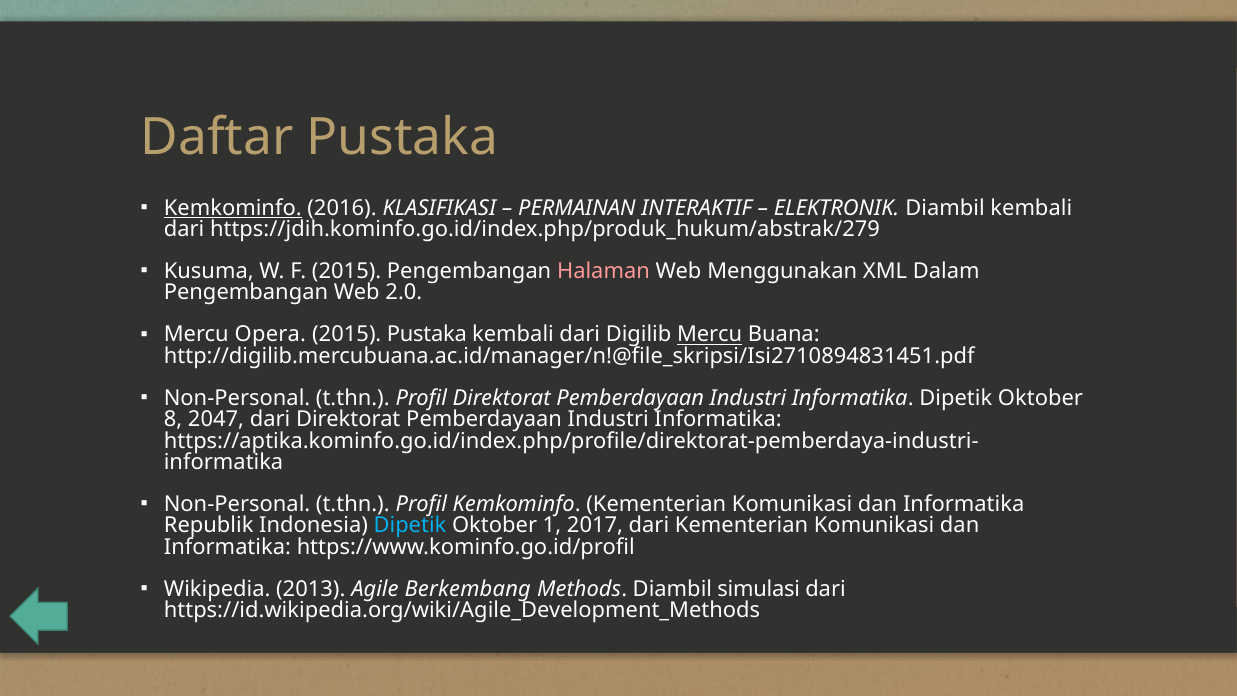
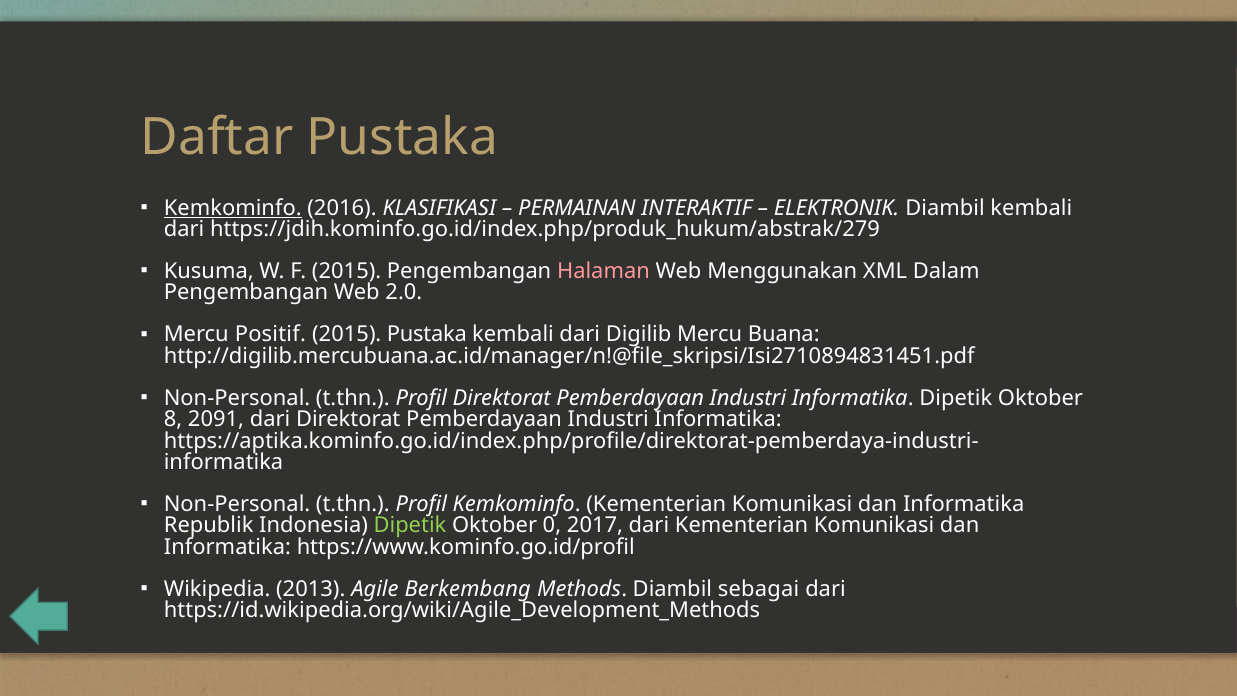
Opera: Opera -> Positif
Mercu at (710, 335) underline: present -> none
2047: 2047 -> 2091
Dipetik at (410, 525) colour: light blue -> light green
1: 1 -> 0
simulasi: simulasi -> sebagai
